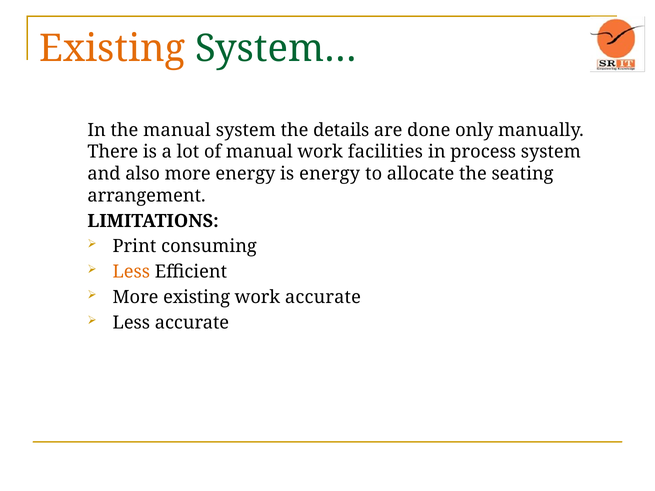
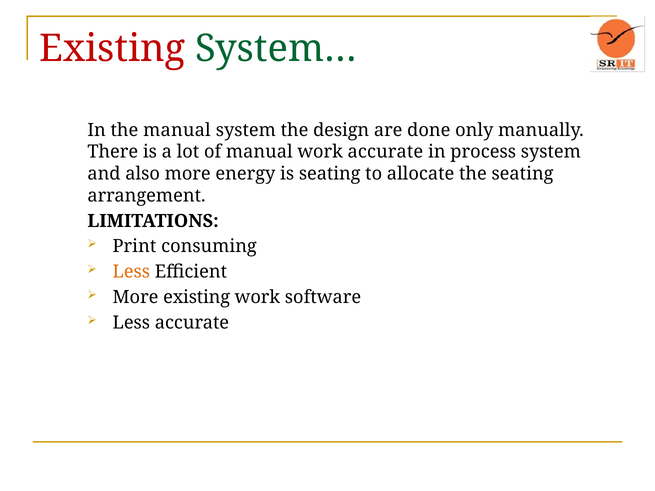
Existing at (112, 49) colour: orange -> red
details: details -> design
work facilities: facilities -> accurate
is energy: energy -> seating
work accurate: accurate -> software
